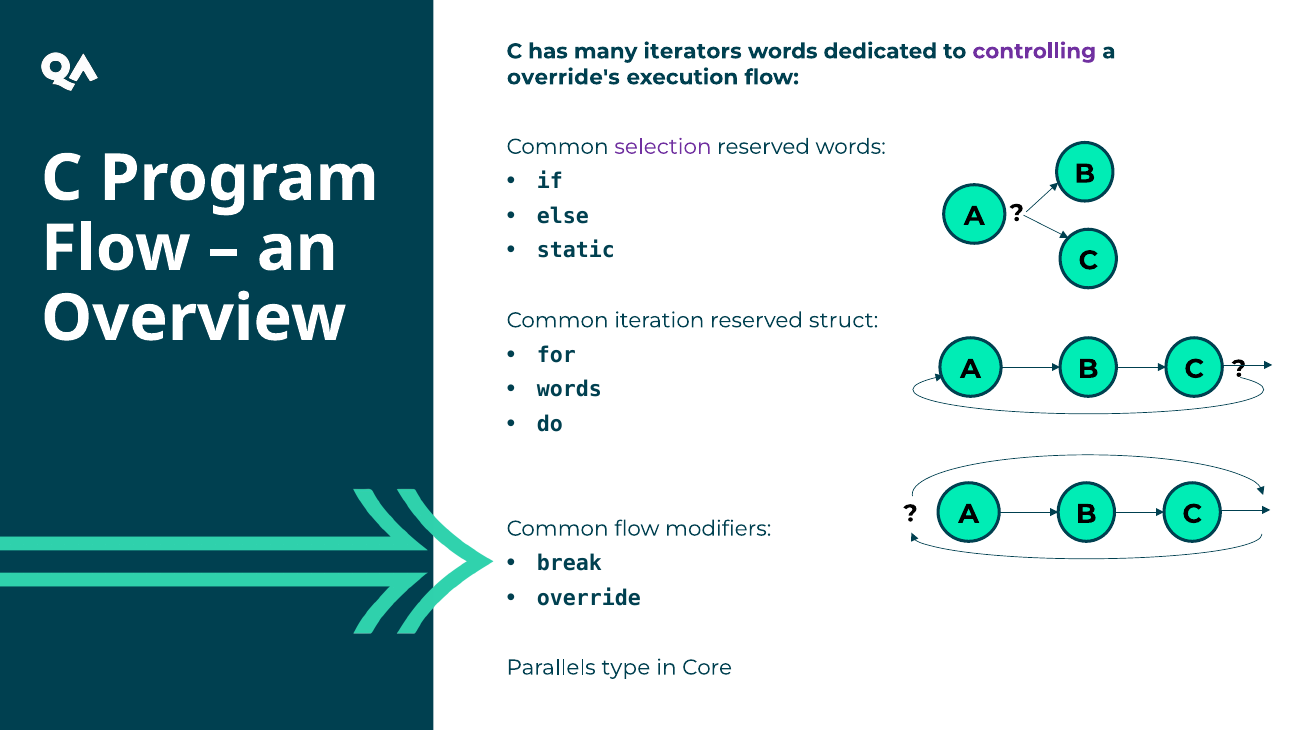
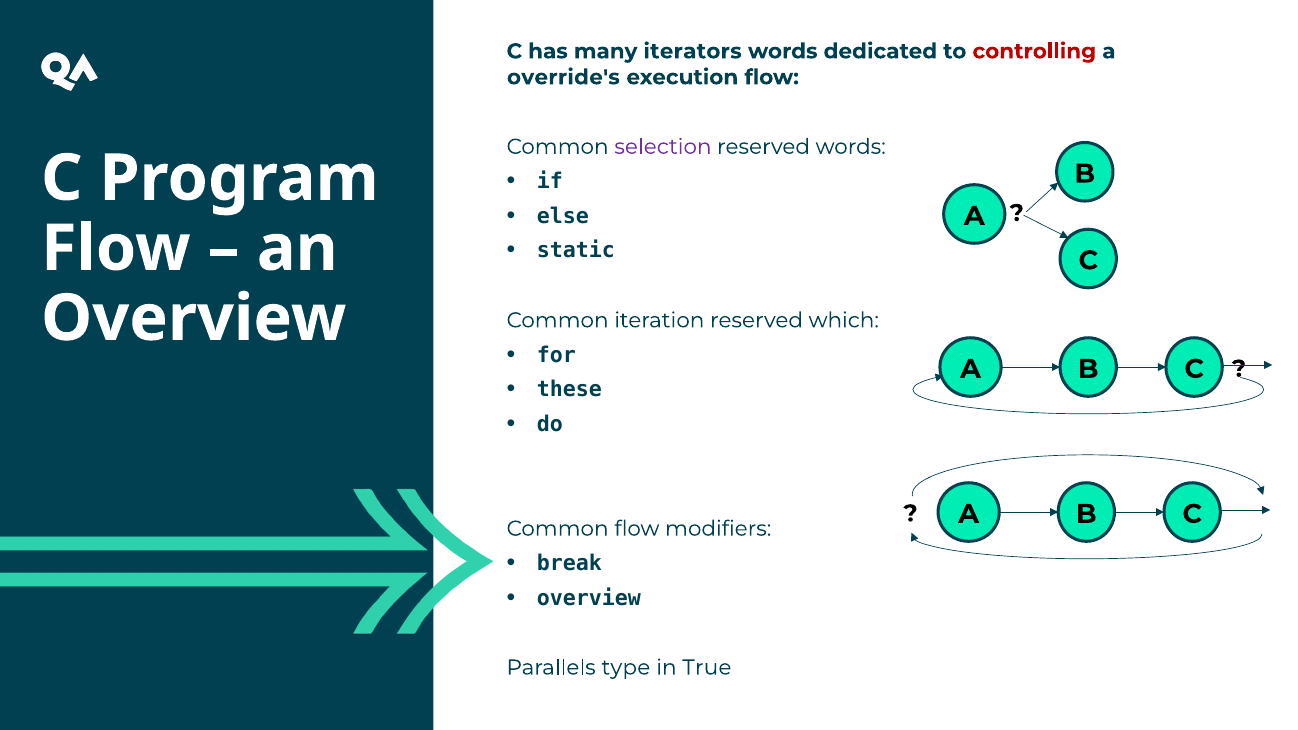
controlling colour: purple -> red
struct: struct -> which
words at (569, 390): words -> these
override at (589, 598): override -> overview
Core: Core -> True
